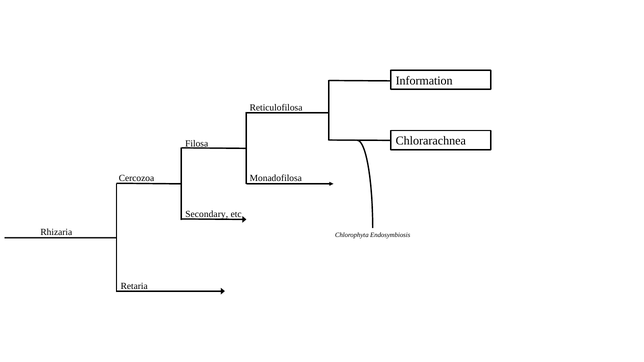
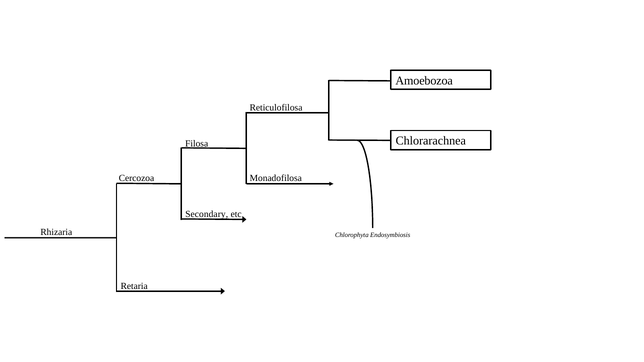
Information: Information -> Amoebozoa
